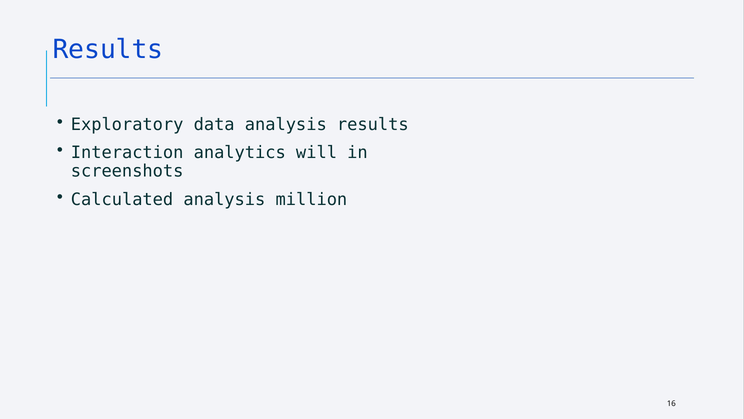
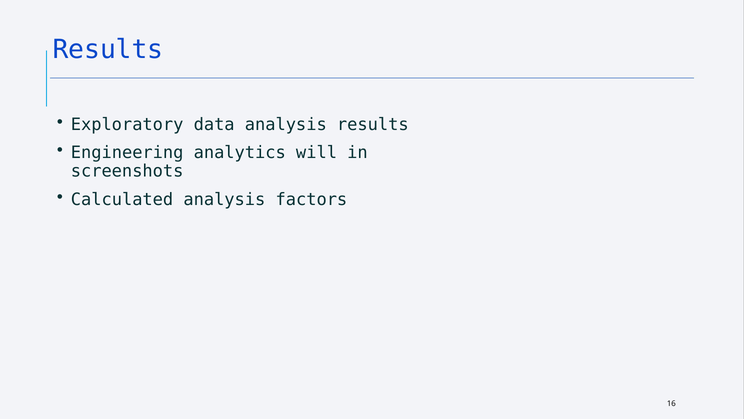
Interaction: Interaction -> Engineering
million: million -> factors
